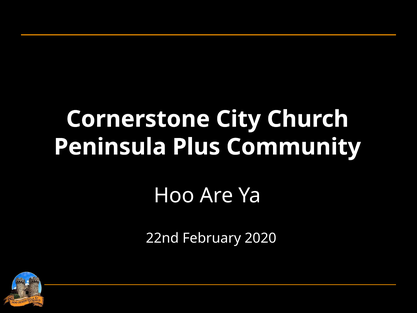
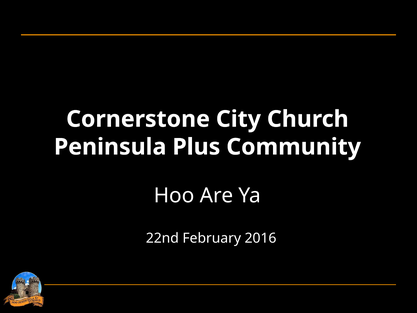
2020: 2020 -> 2016
